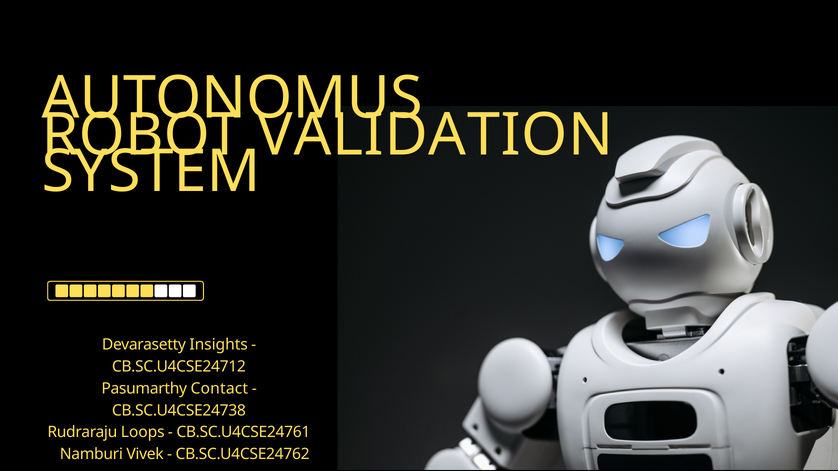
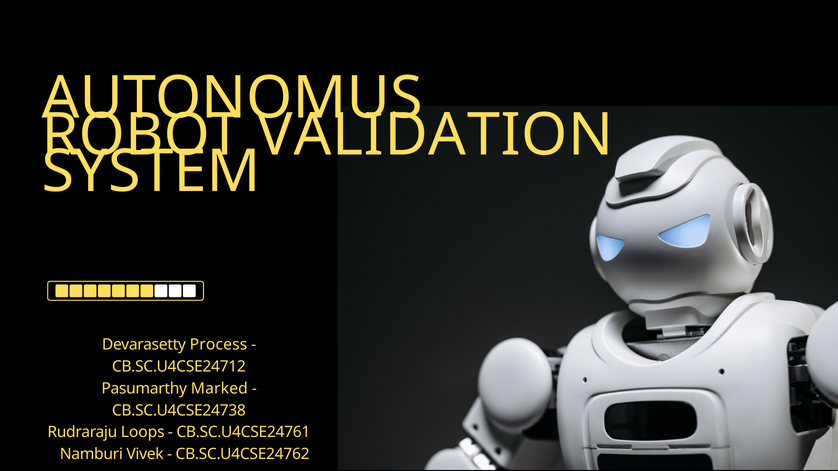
Insights: Insights -> Process
Pasumarthy Contact: Contact -> Marked
